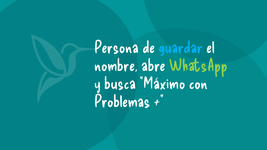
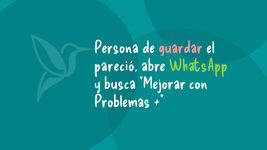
guardar colour: light blue -> pink
nombre: nombre -> pareció
Máximo: Máximo -> Mejorar
